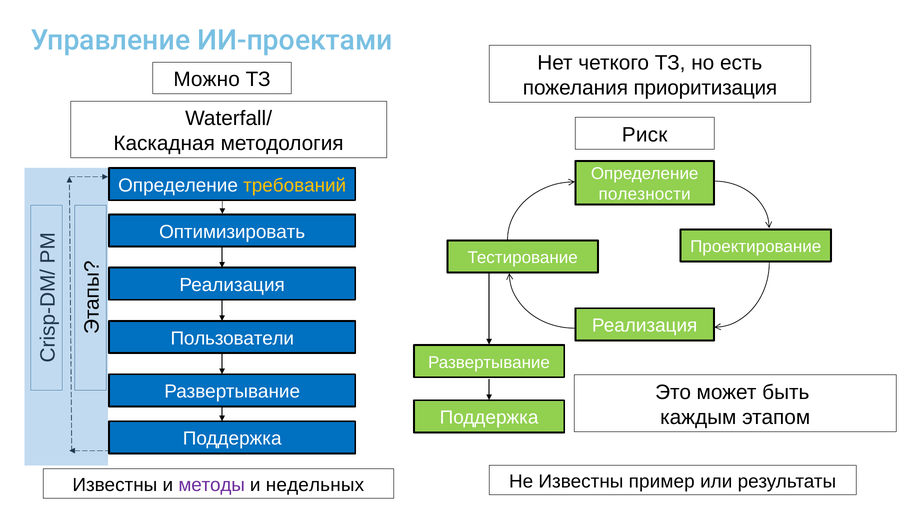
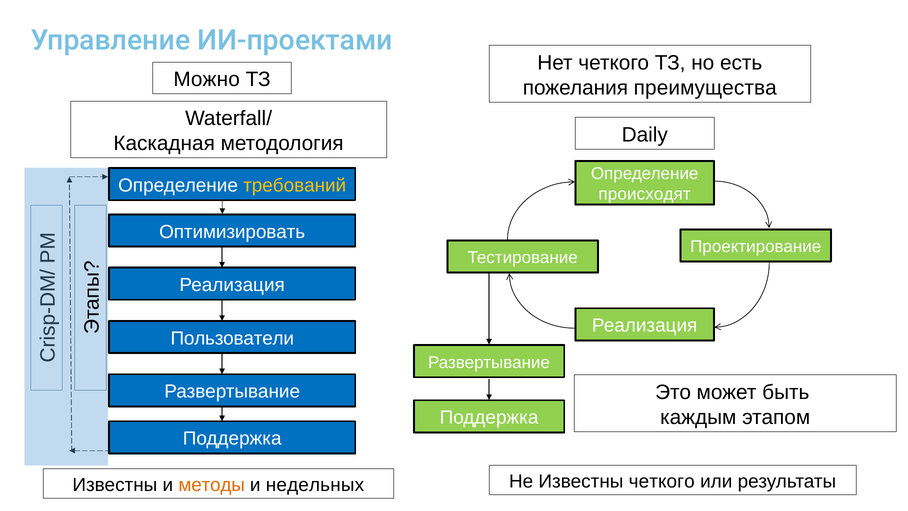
приоритизация: приоритизация -> преимущества
Риск: Риск -> Daily
полезности: полезности -> происходят
методы colour: purple -> orange
Известны пример: пример -> четкого
